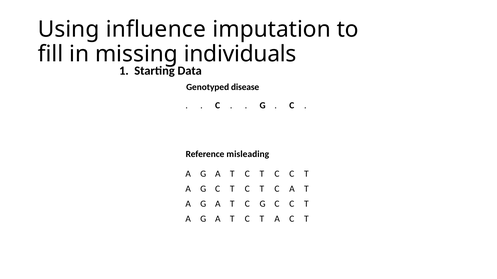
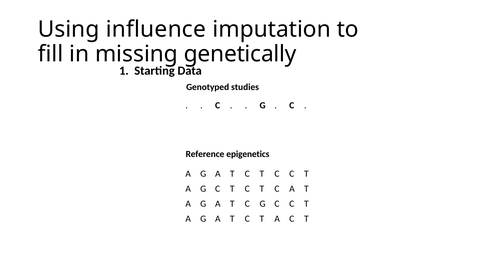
individuals: individuals -> genetically
disease: disease -> studies
misleading: misleading -> epigenetics
